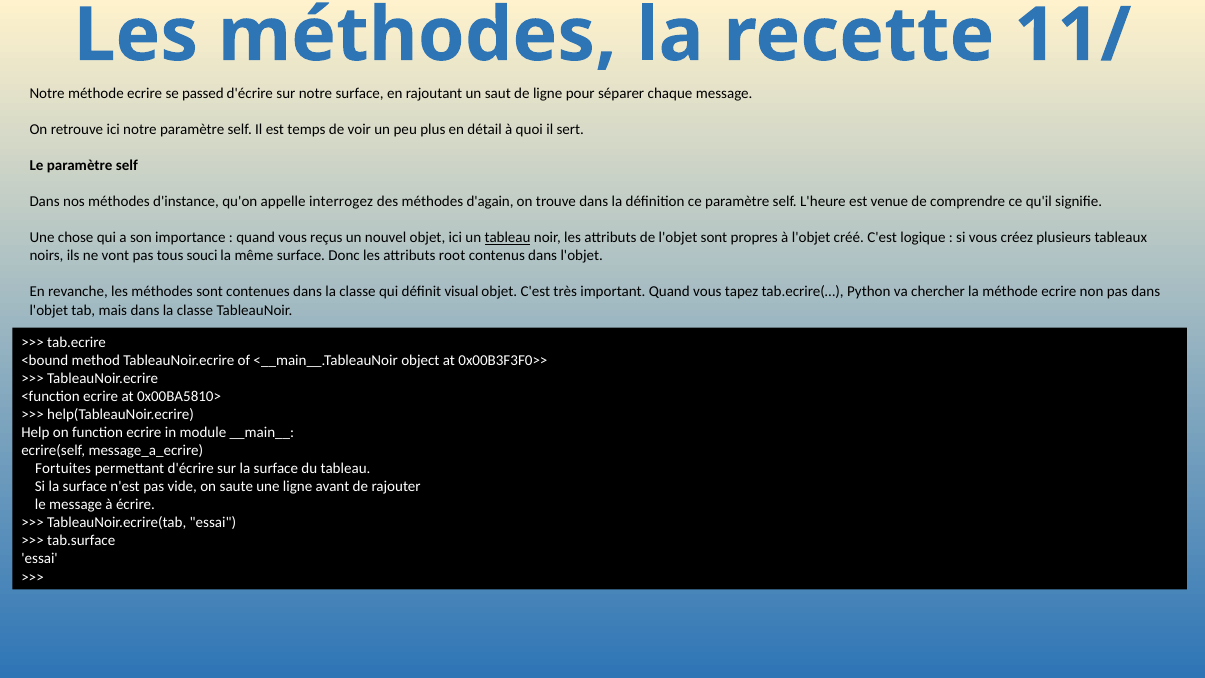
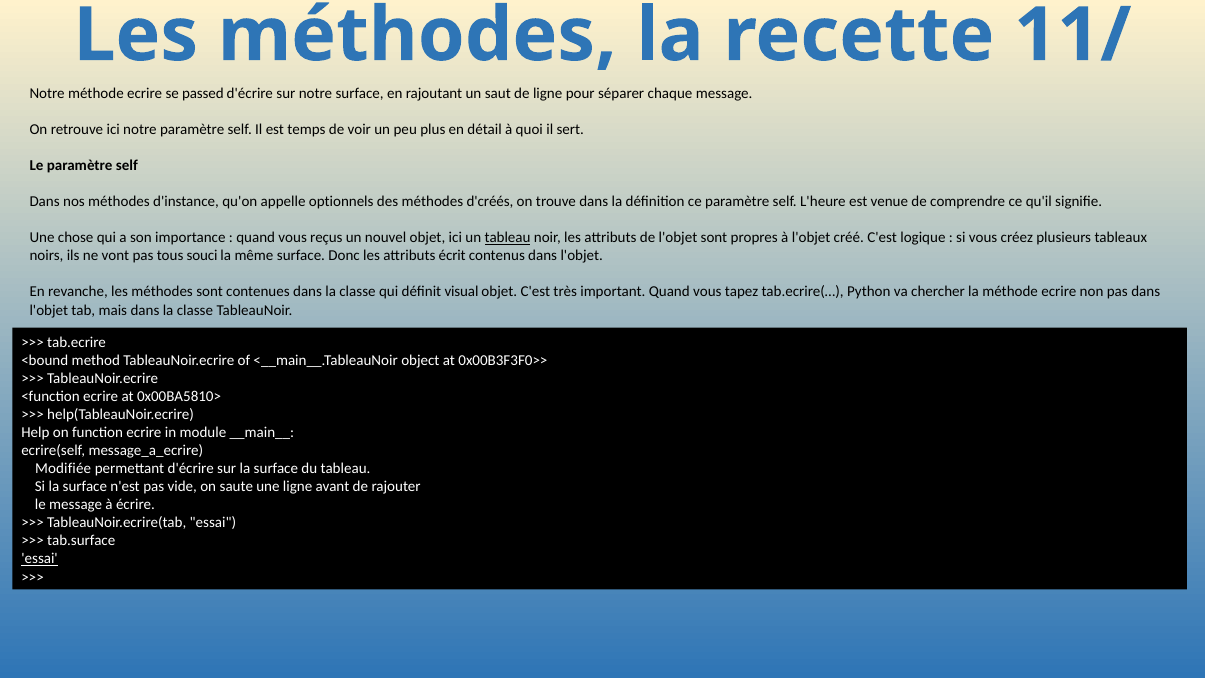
interrogez: interrogez -> optionnels
d'again: d'again -> d'créés
root: root -> écrit
Fortuites: Fortuites -> Modifiée
essai at (40, 559) underline: none -> present
